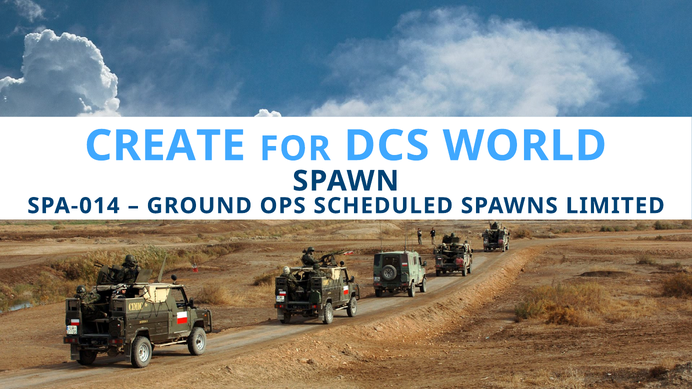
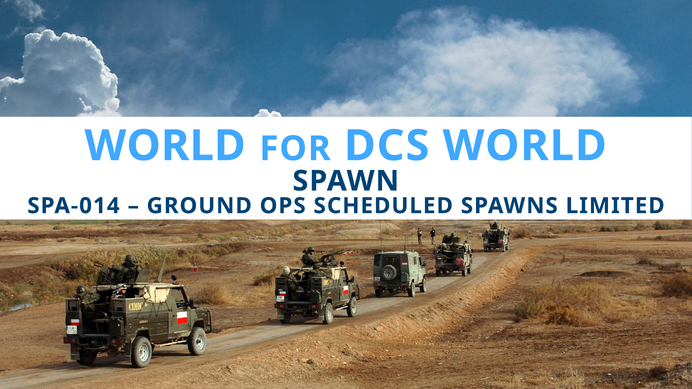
CREATE at (165, 146): CREATE -> WORLD
